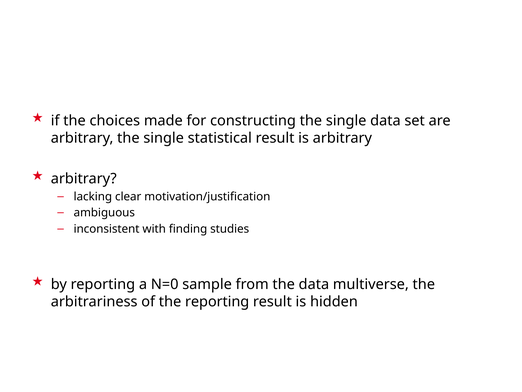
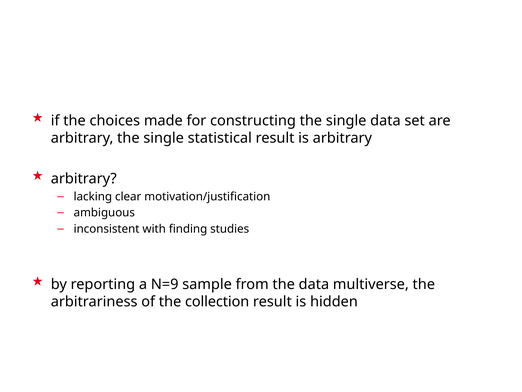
N=0: N=0 -> N=9
the reporting: reporting -> collection
